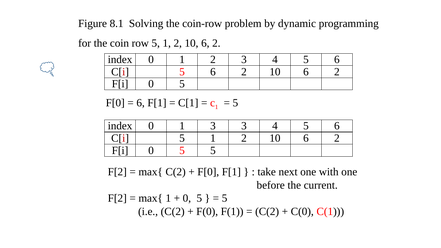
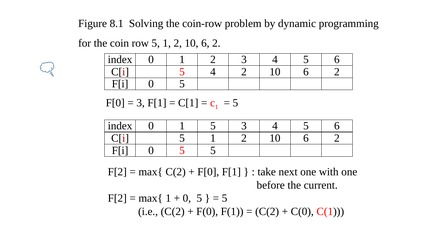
C[i 5 6: 6 -> 4
6 at (141, 103): 6 -> 3
1 3: 3 -> 5
